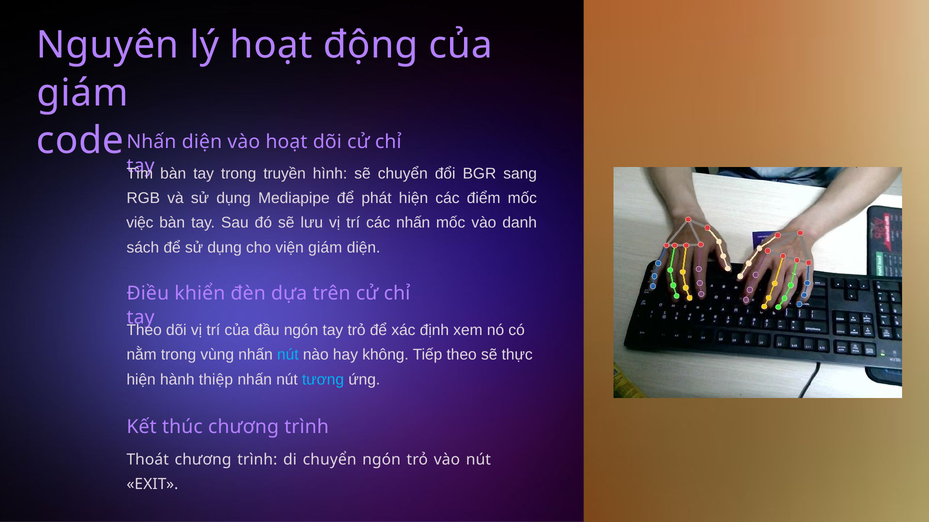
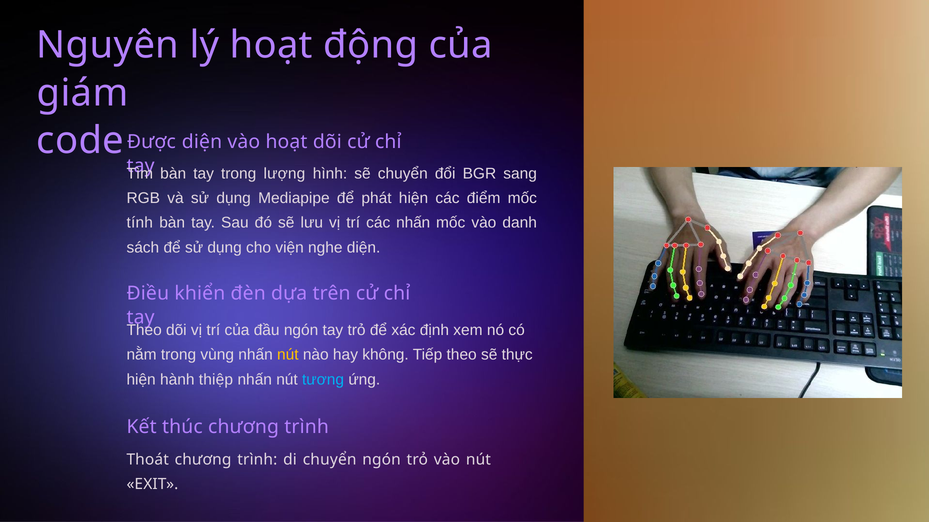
code Nhấn: Nhấn -> Được
truyền: truyền -> lượng
việc: việc -> tính
viện giám: giám -> nghe
nút at (288, 355) colour: light blue -> yellow
